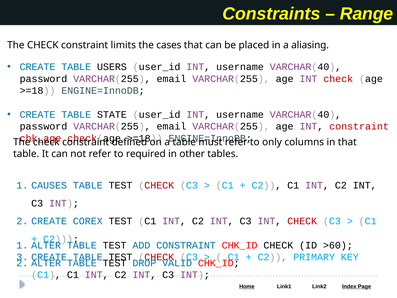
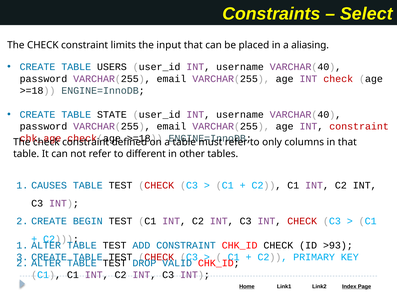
Range: Range -> Select
cases: cases -> input
required: required -> different
COREX: COREX -> BEGIN
>60: >60 -> >93
